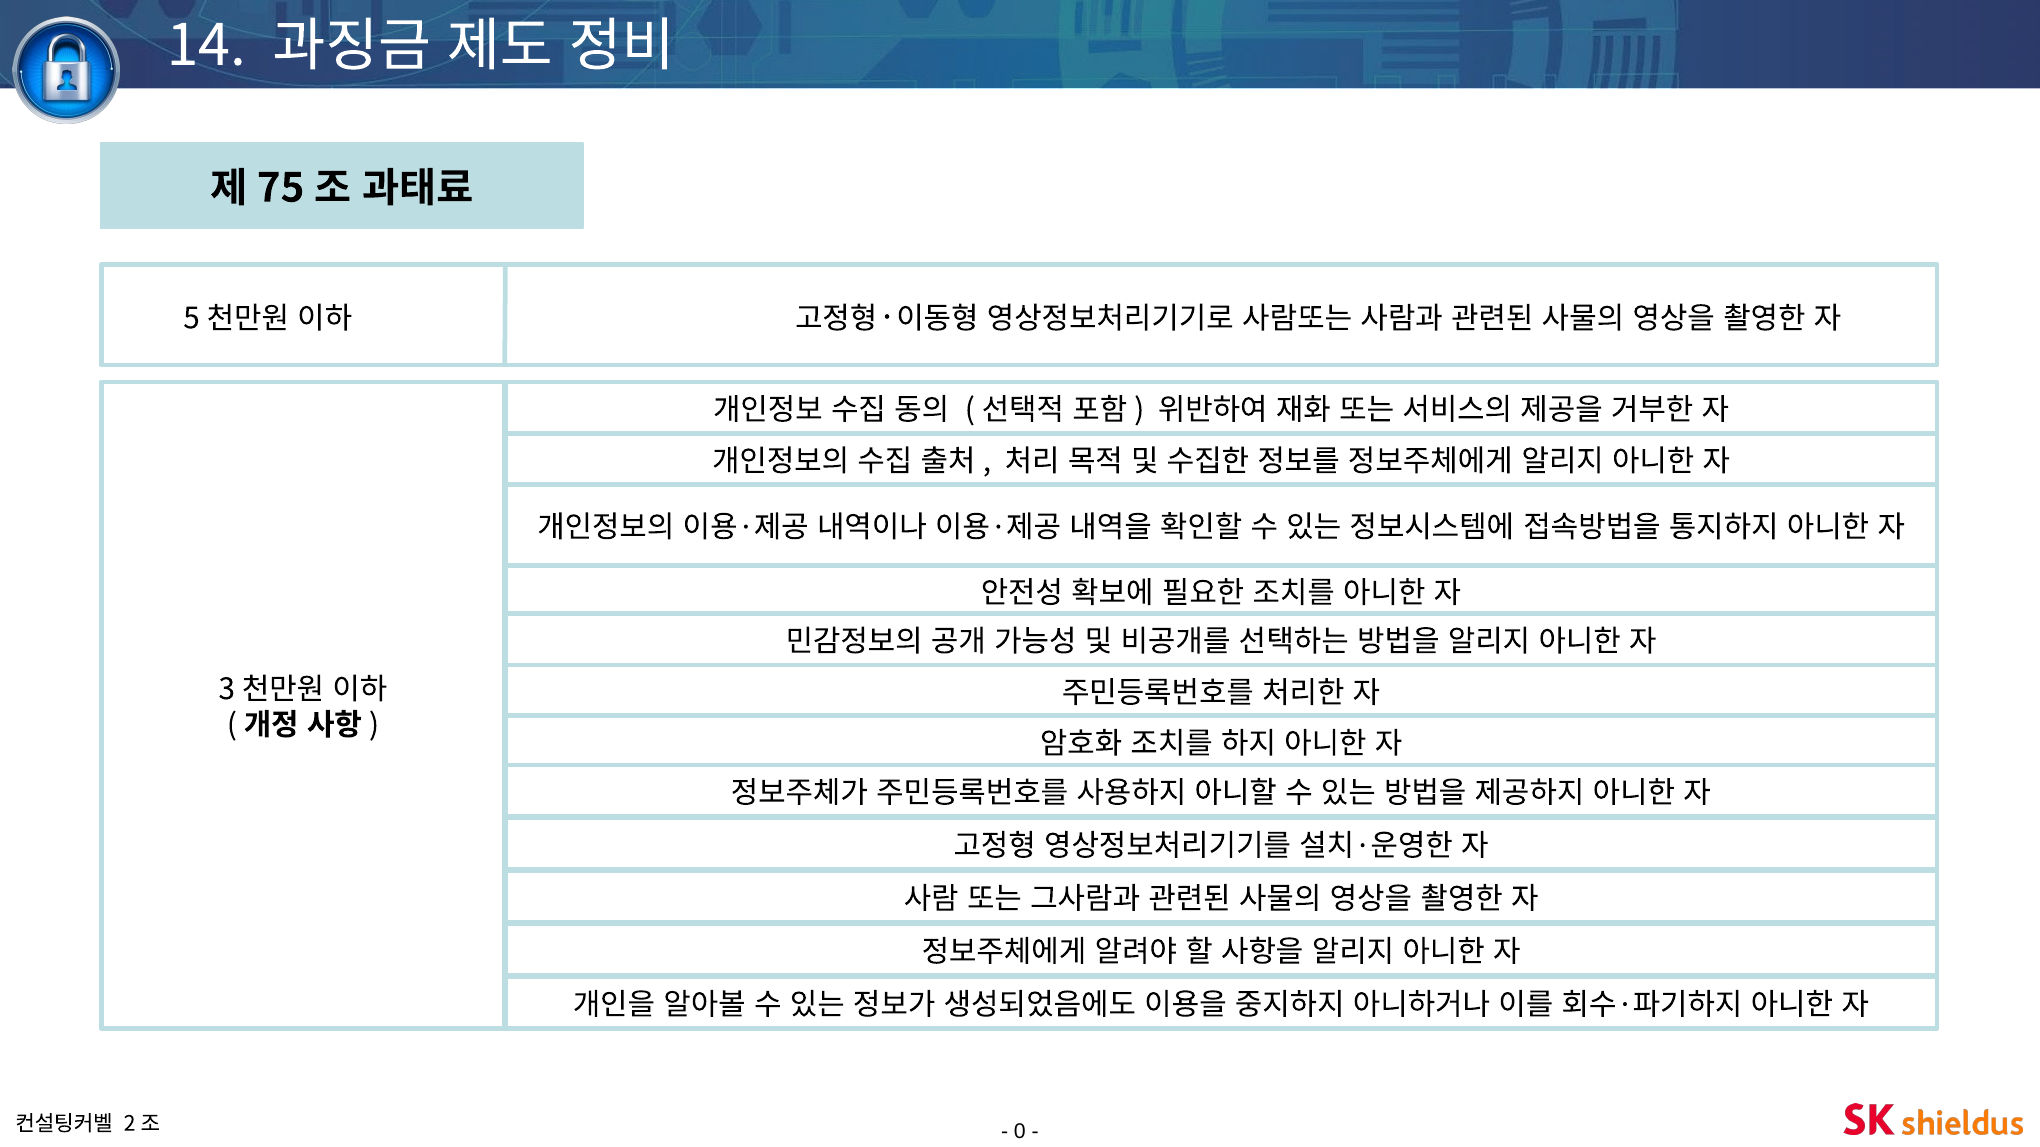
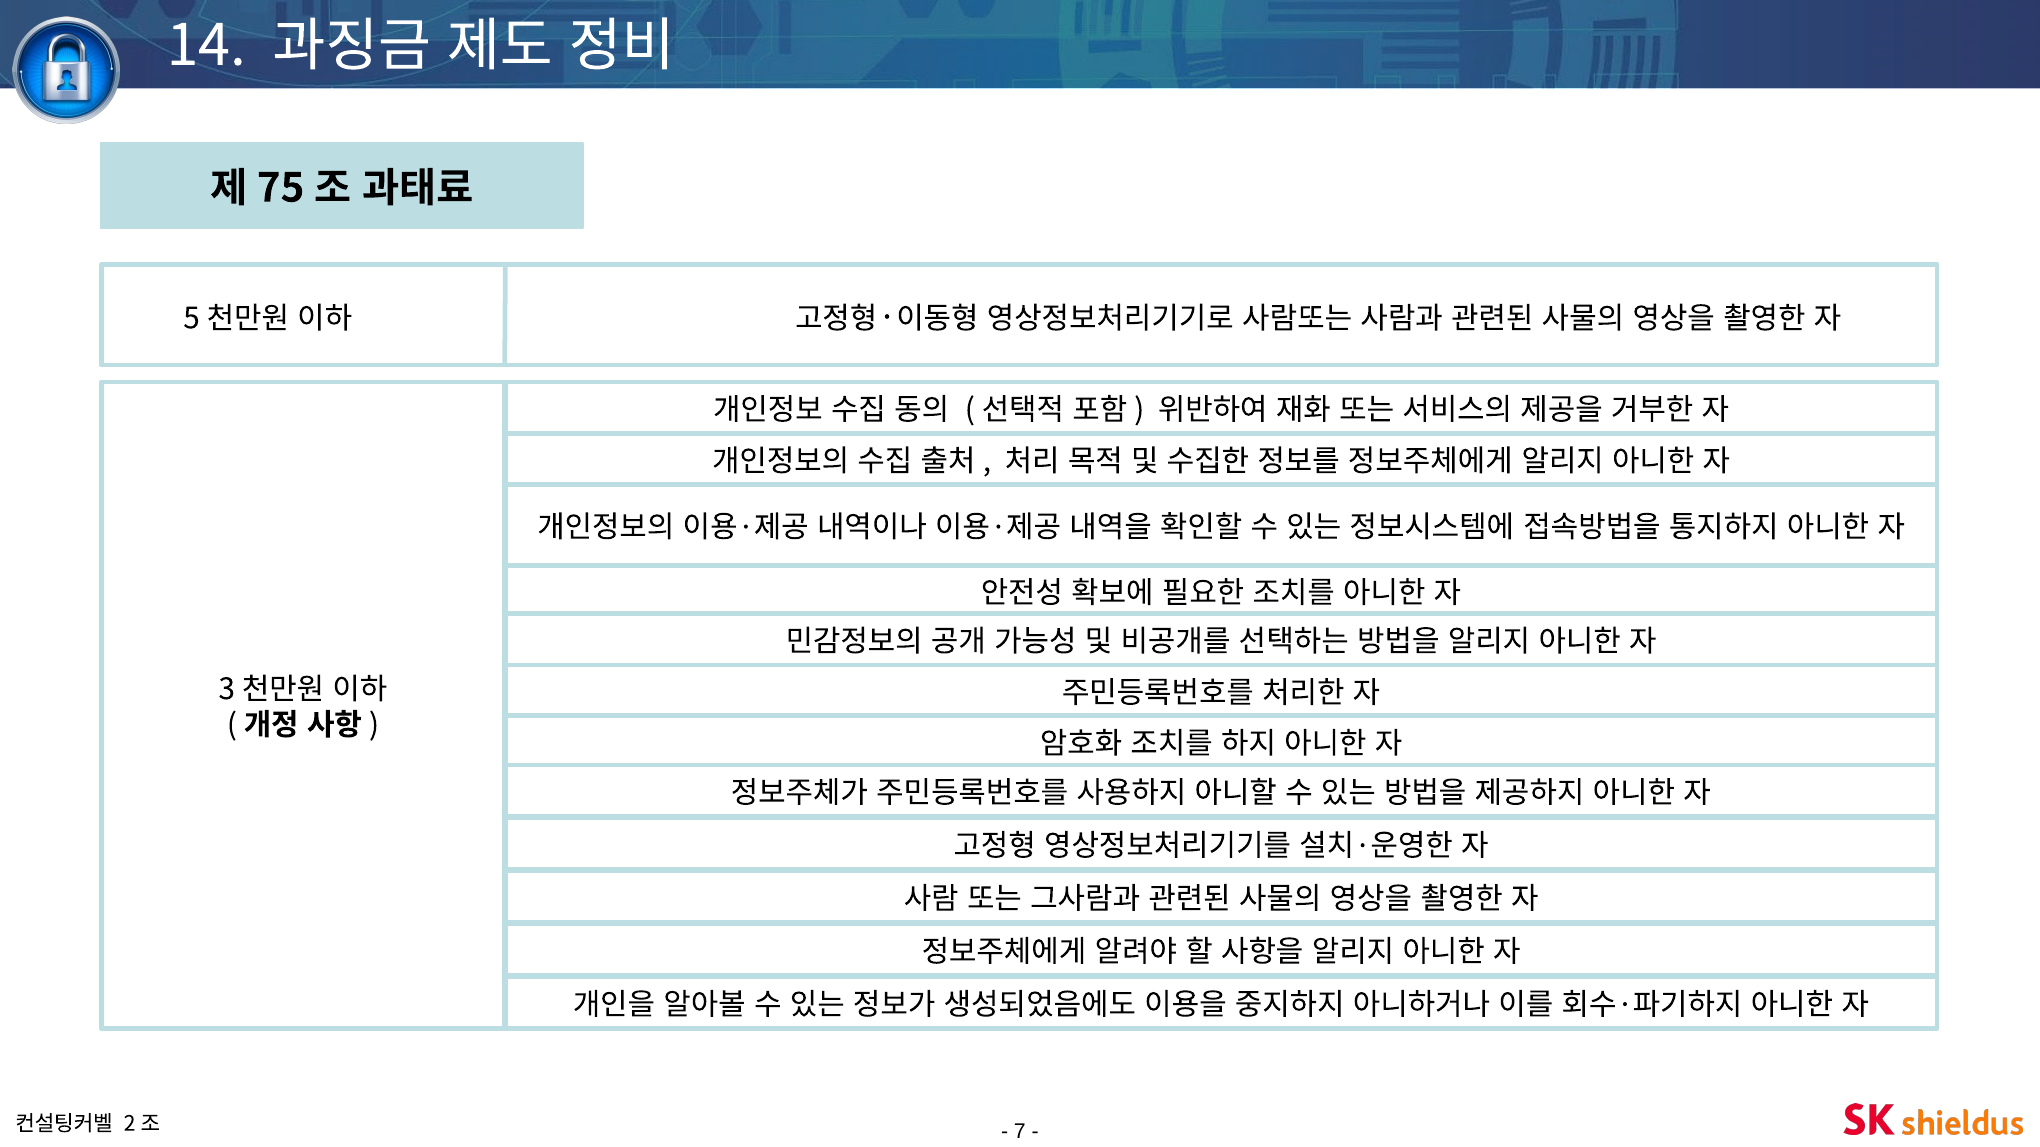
0: 0 -> 7
